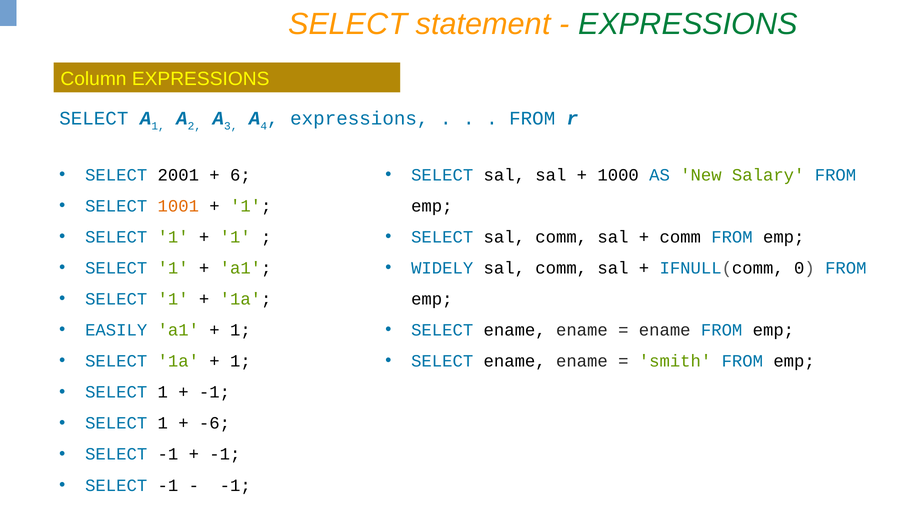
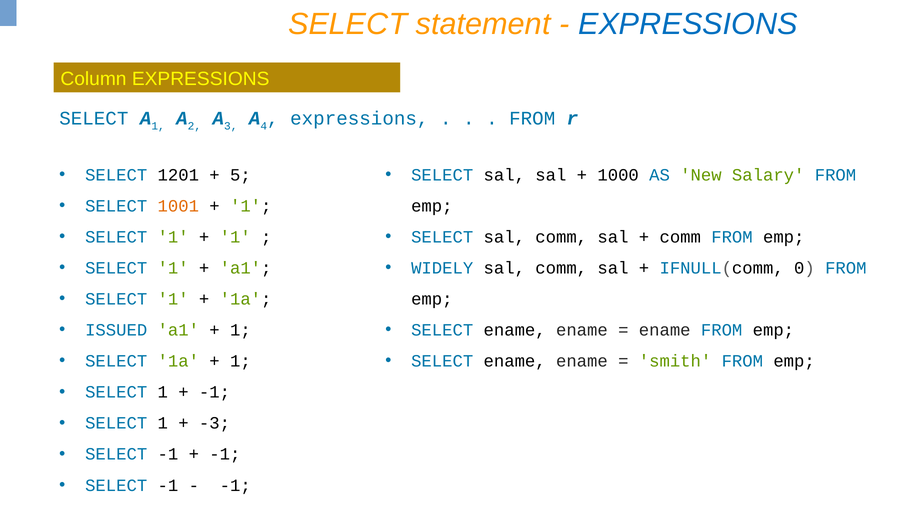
EXPRESSIONS at (688, 24) colour: green -> blue
2001: 2001 -> 1201
6: 6 -> 5
EASILY: EASILY -> ISSUED
-6: -6 -> -3
